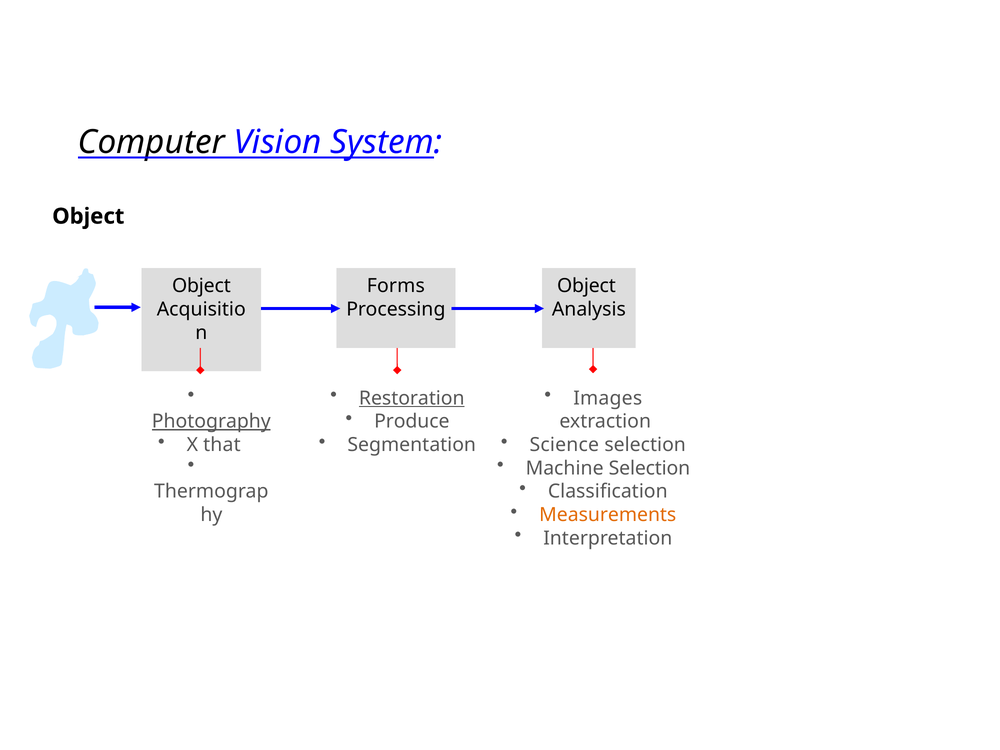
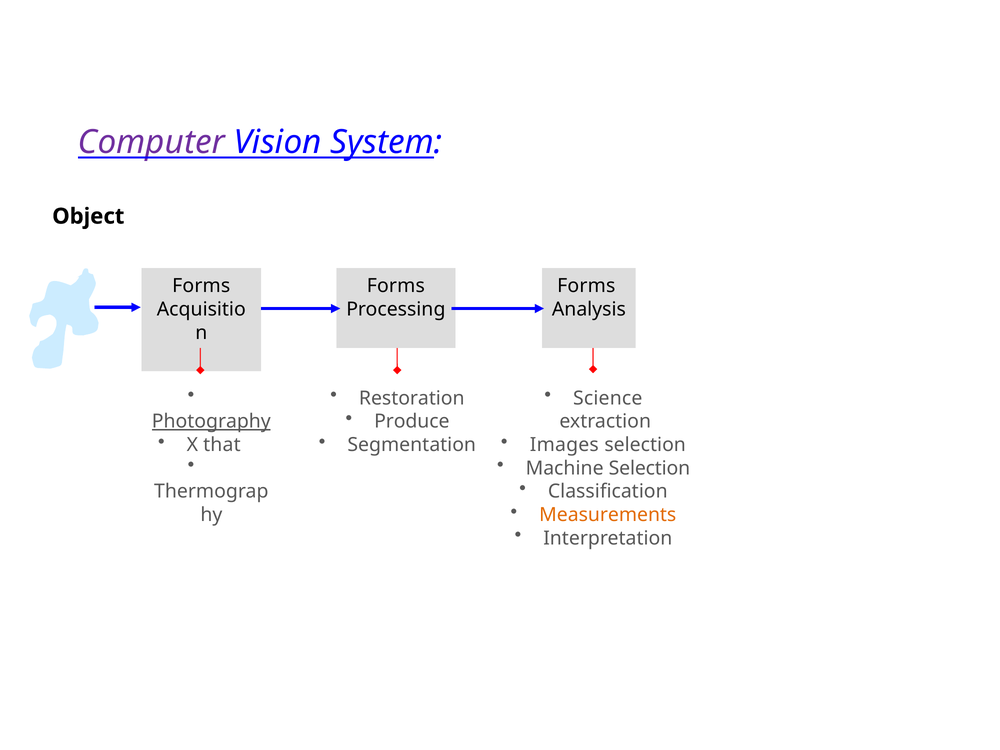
Computer colour: black -> purple
Object at (201, 286): Object -> Forms
Object at (586, 286): Object -> Forms
Restoration underline: present -> none
Images: Images -> Science
Science: Science -> Images
